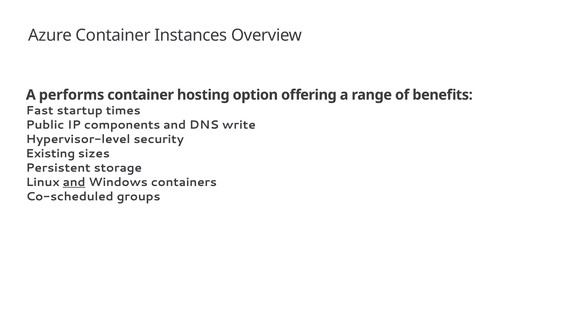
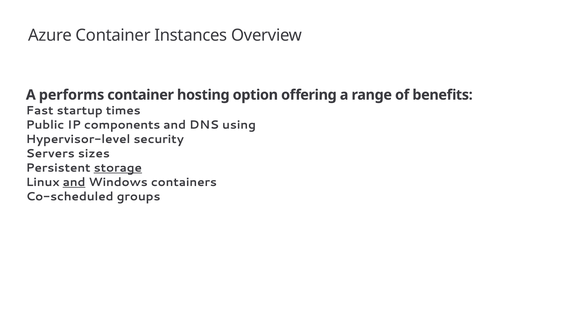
write: write -> using
Existing: Existing -> Servers
storage underline: none -> present
